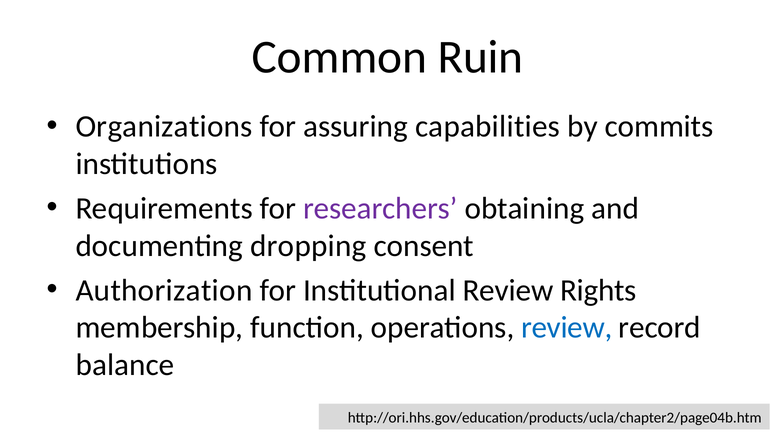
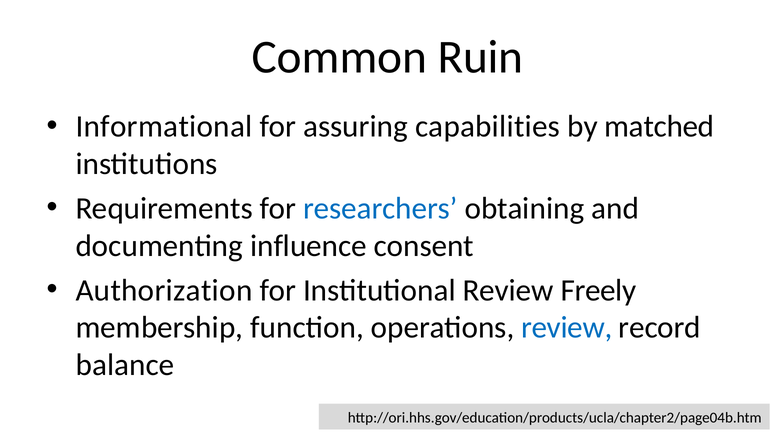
Organizations: Organizations -> Informational
commits: commits -> matched
researchers colour: purple -> blue
dropping: dropping -> influence
Rights: Rights -> Freely
